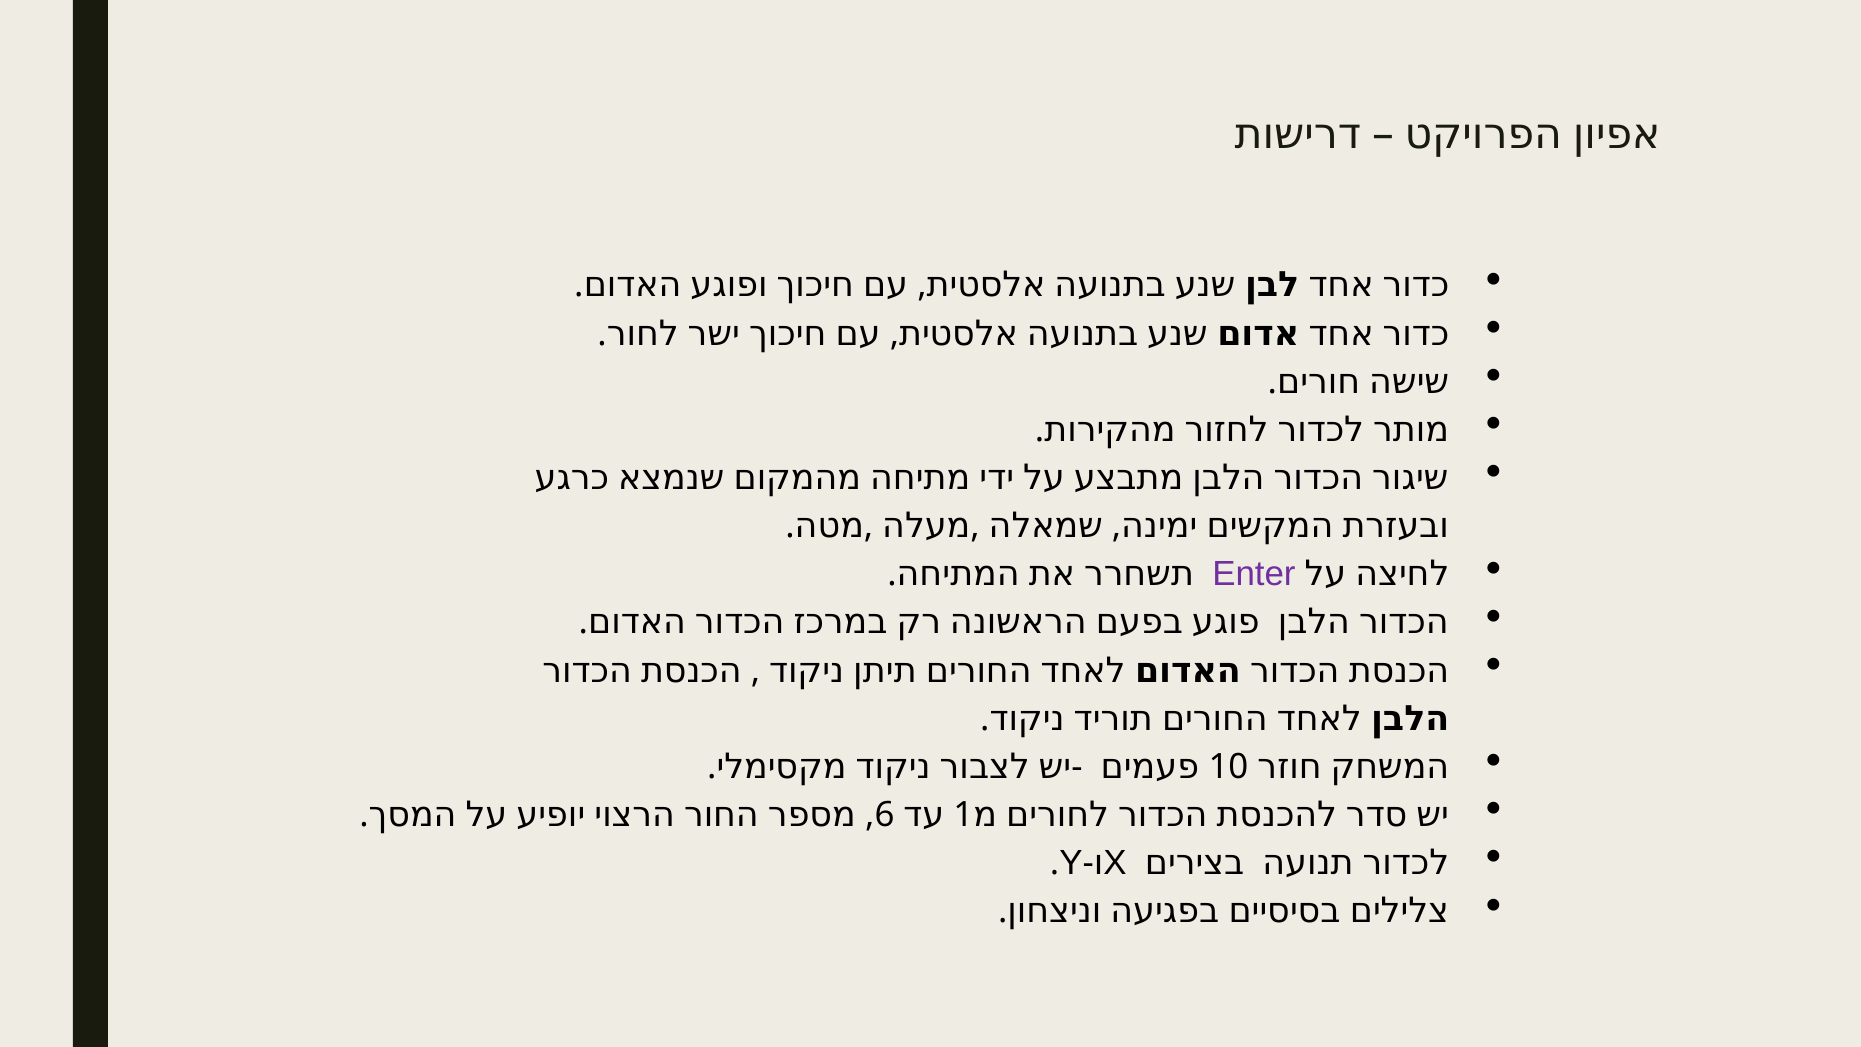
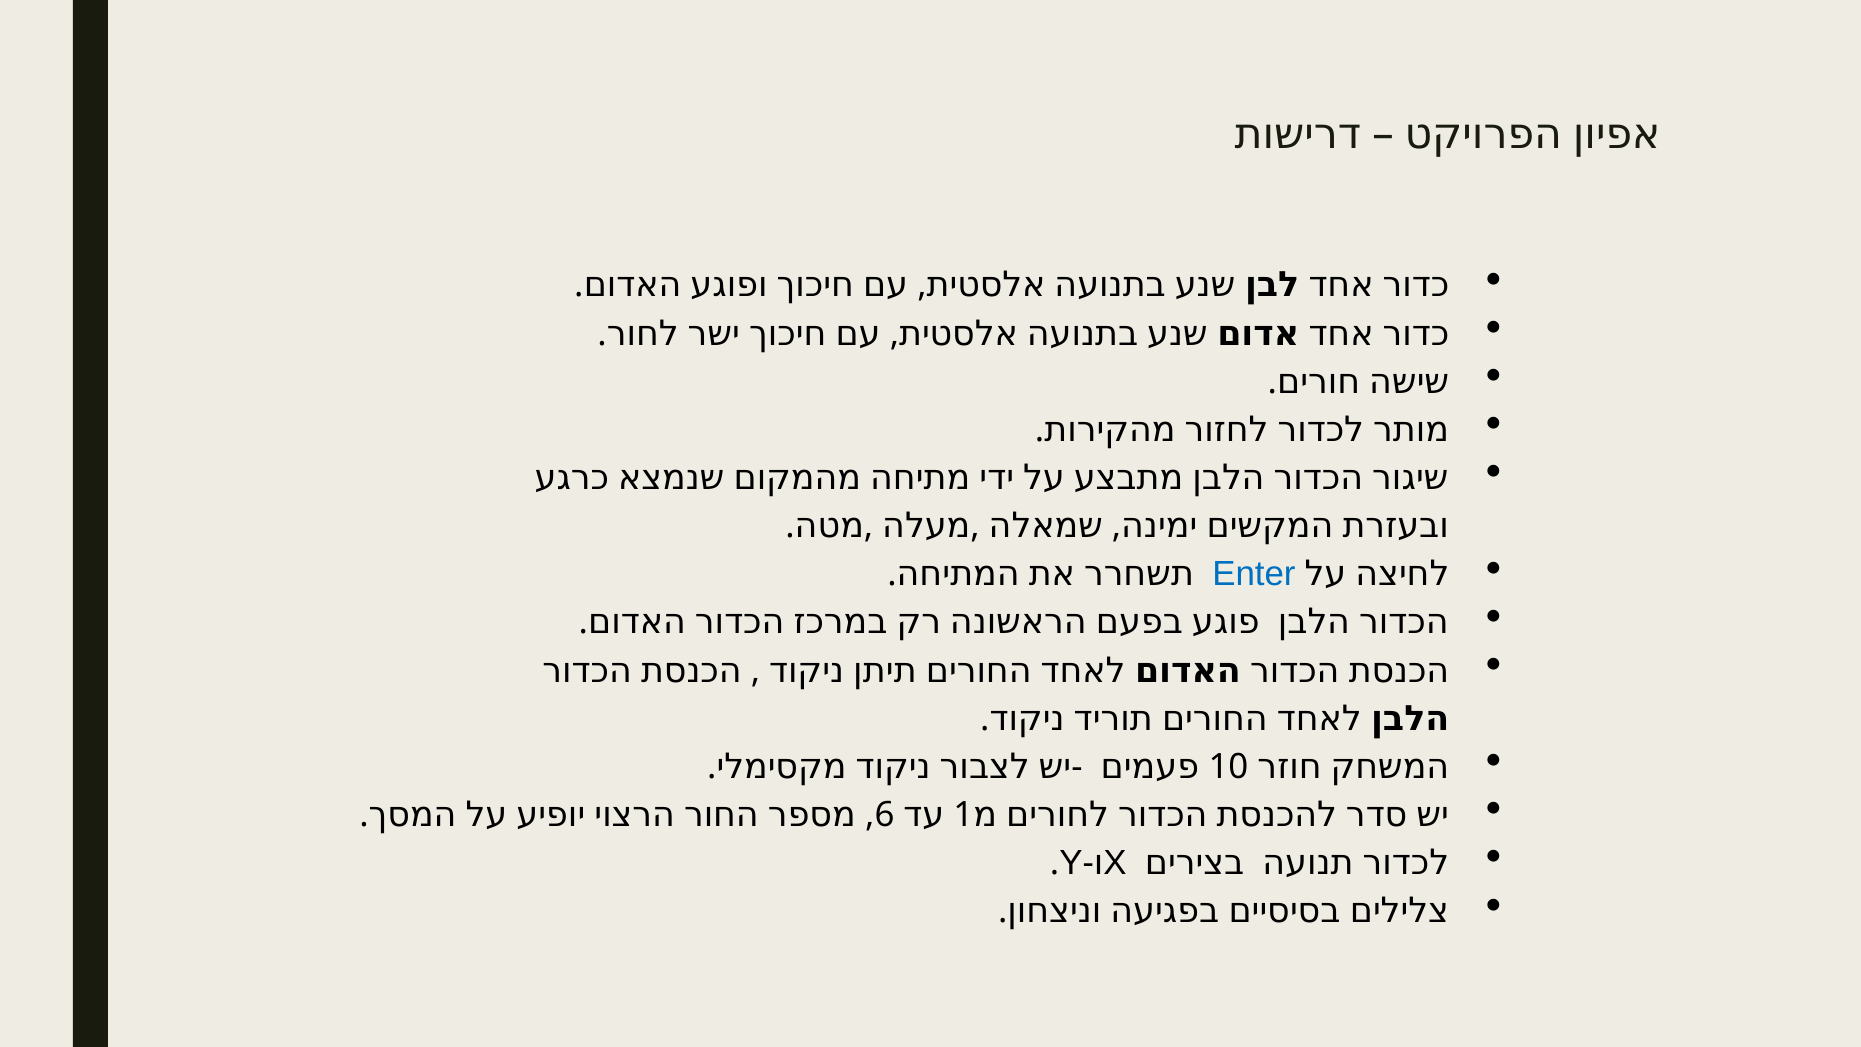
Enter colour: purple -> blue
